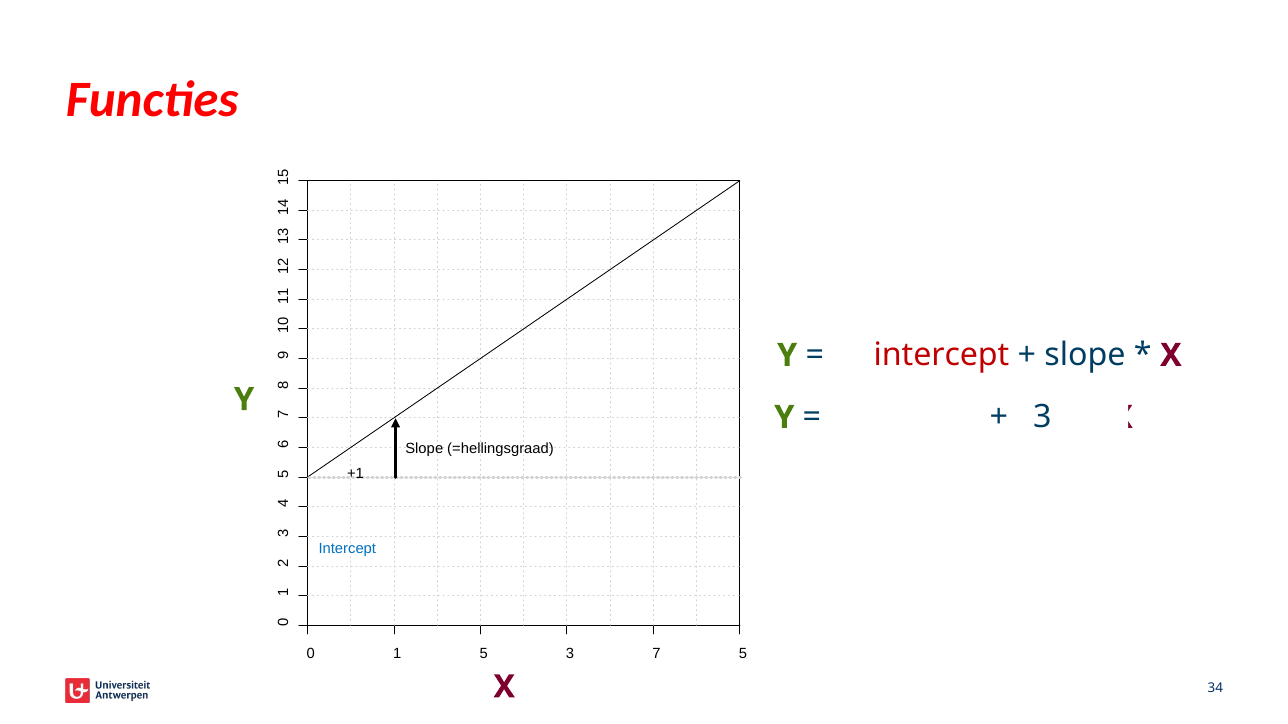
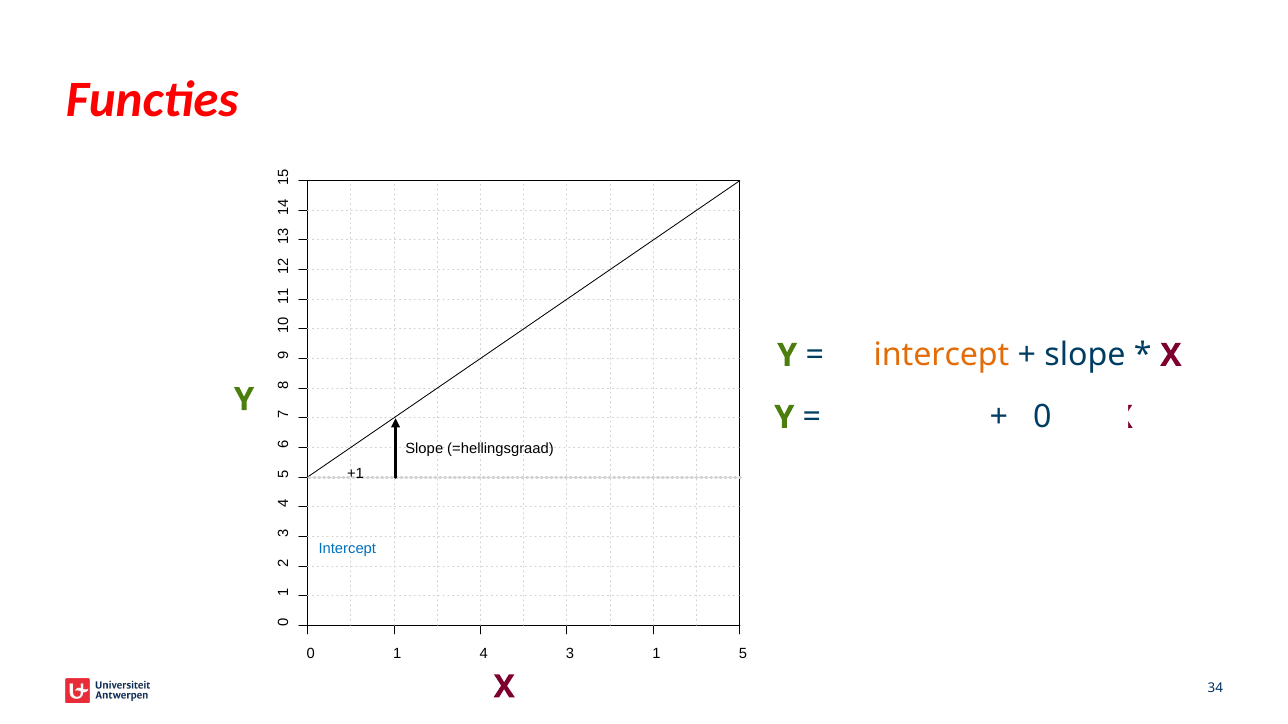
intercept at (942, 355) colour: red -> orange
3 at (1042, 418): 3 -> 0
0 1 5: 5 -> 4
7 at (656, 654): 7 -> 1
